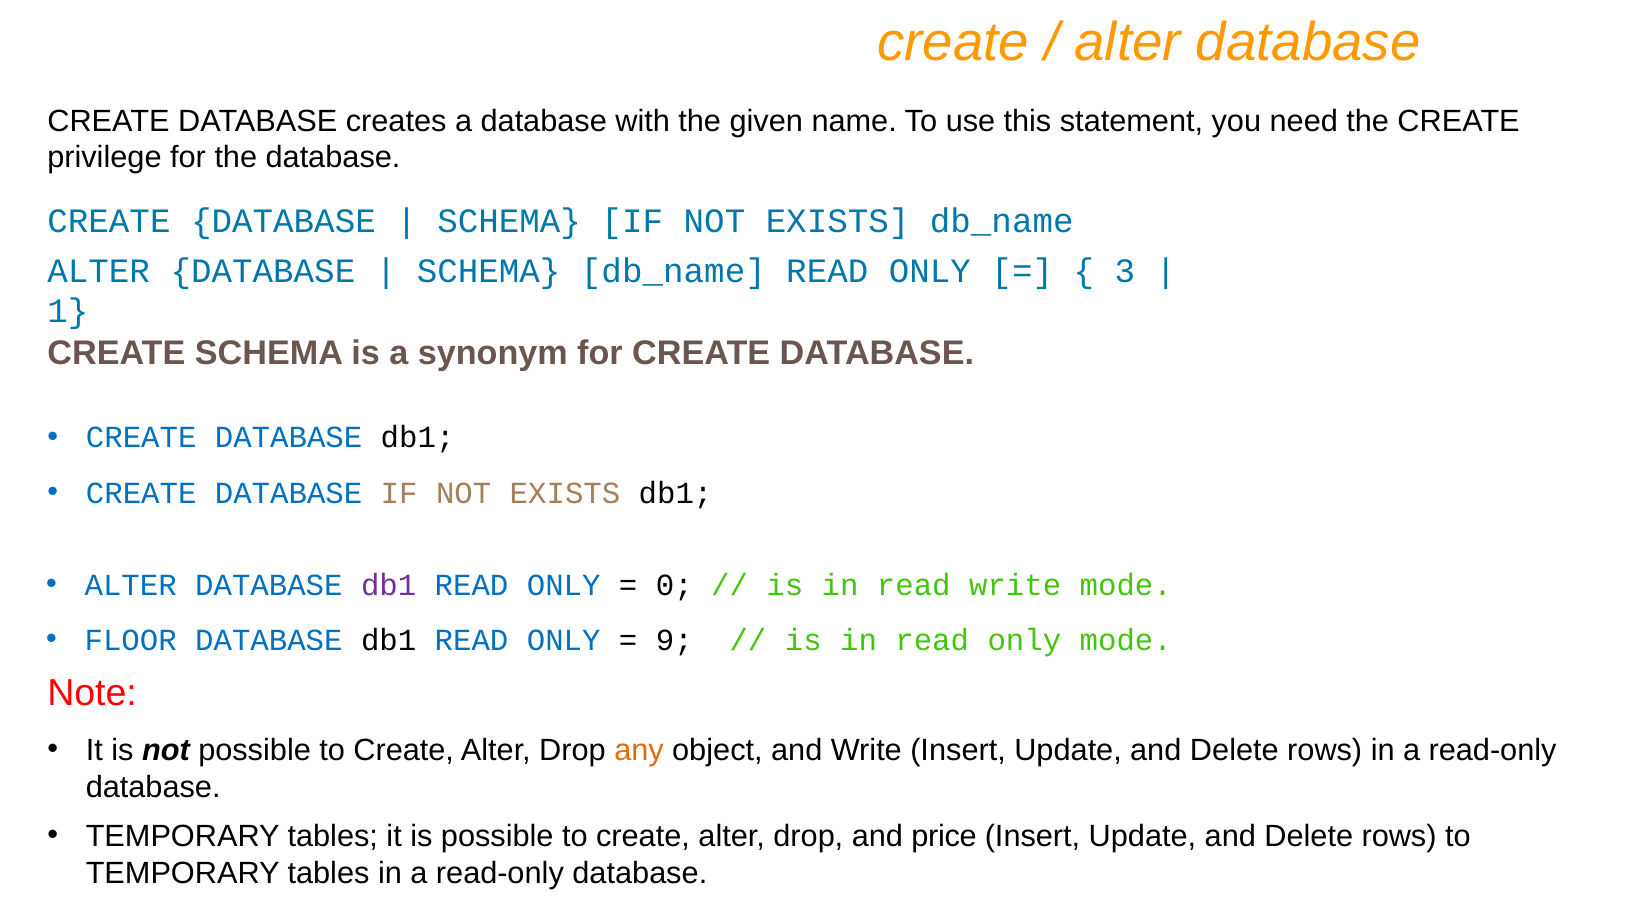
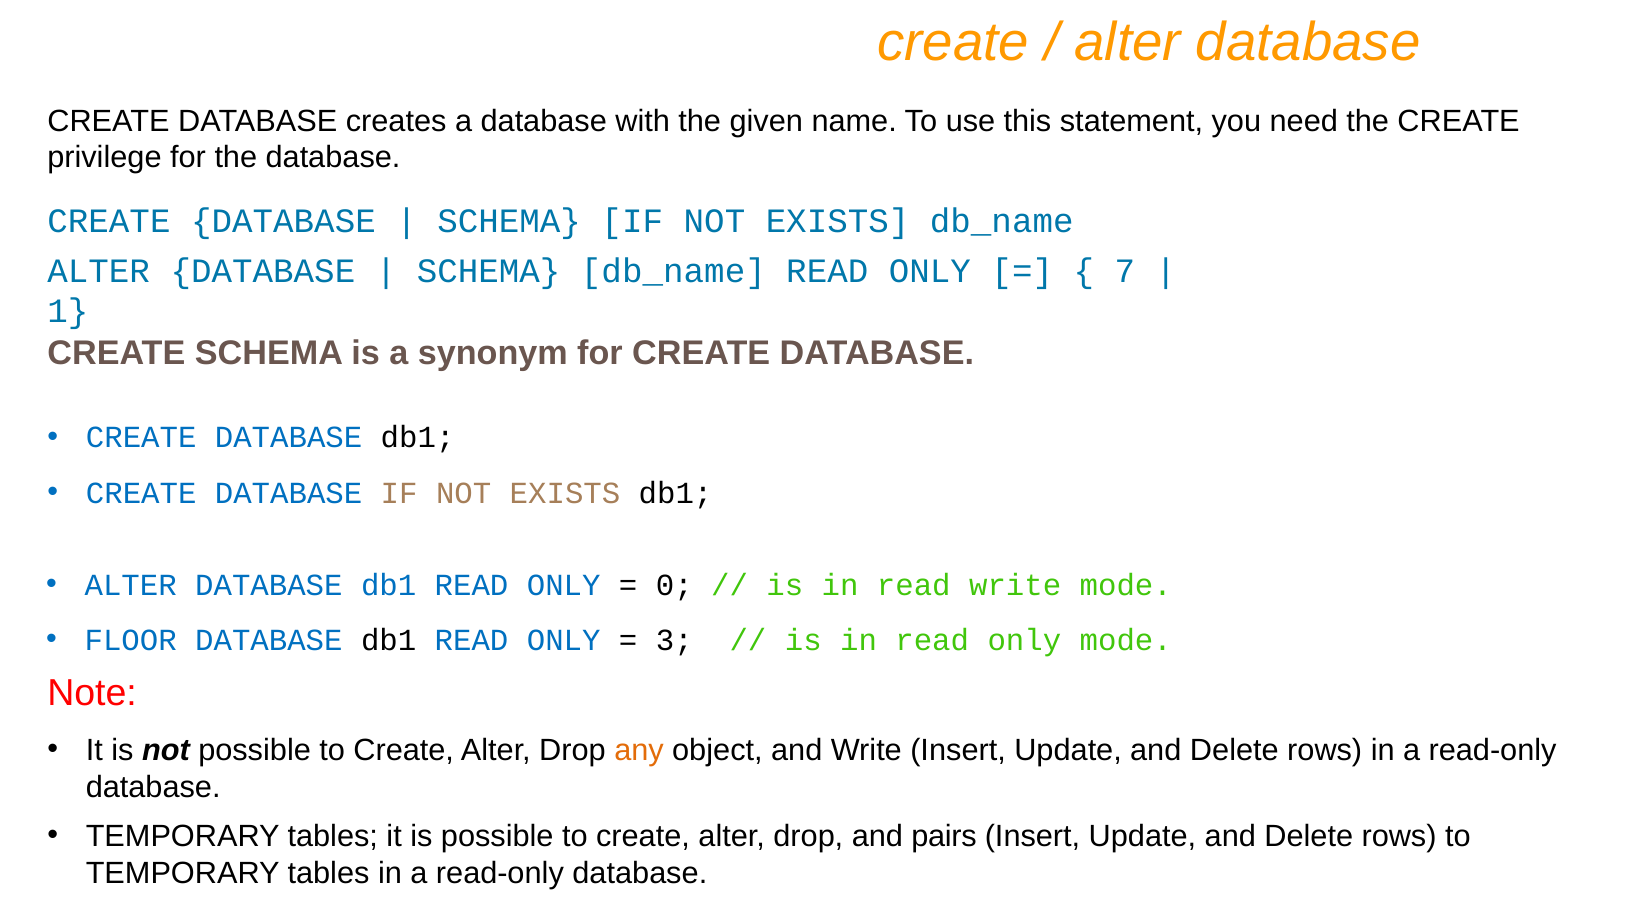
3: 3 -> 7
db1 at (389, 585) colour: purple -> blue
9: 9 -> 3
price: price -> pairs
